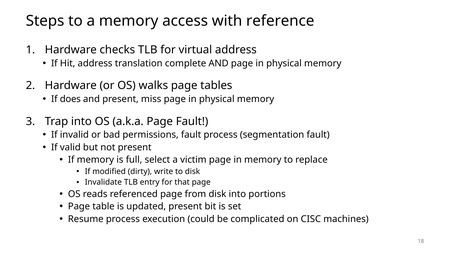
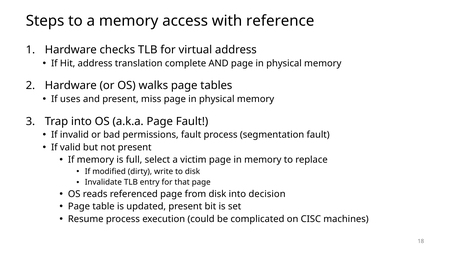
does: does -> uses
portions: portions -> decision
